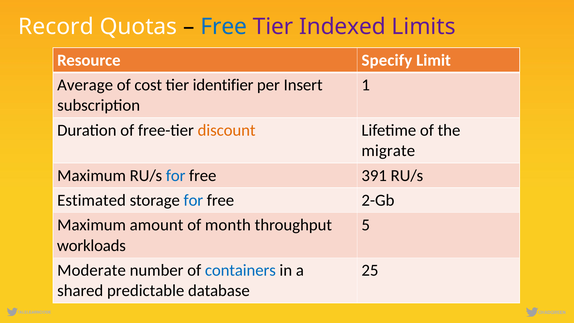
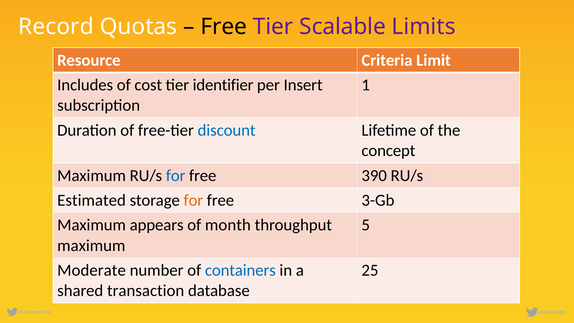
Free at (224, 27) colour: blue -> black
Indexed: Indexed -> Scalable
Specify: Specify -> Criteria
Average: Average -> Includes
discount colour: orange -> blue
migrate: migrate -> concept
391: 391 -> 390
for at (193, 200) colour: blue -> orange
2-Gb: 2-Gb -> 3-Gb
amount: amount -> appears
workloads at (91, 245): workloads -> maximum
predictable: predictable -> transaction
